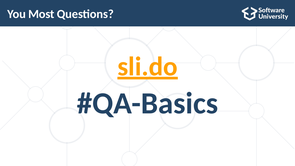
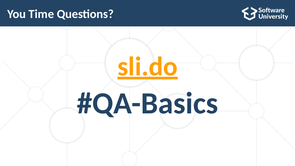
Most: Most -> Time
